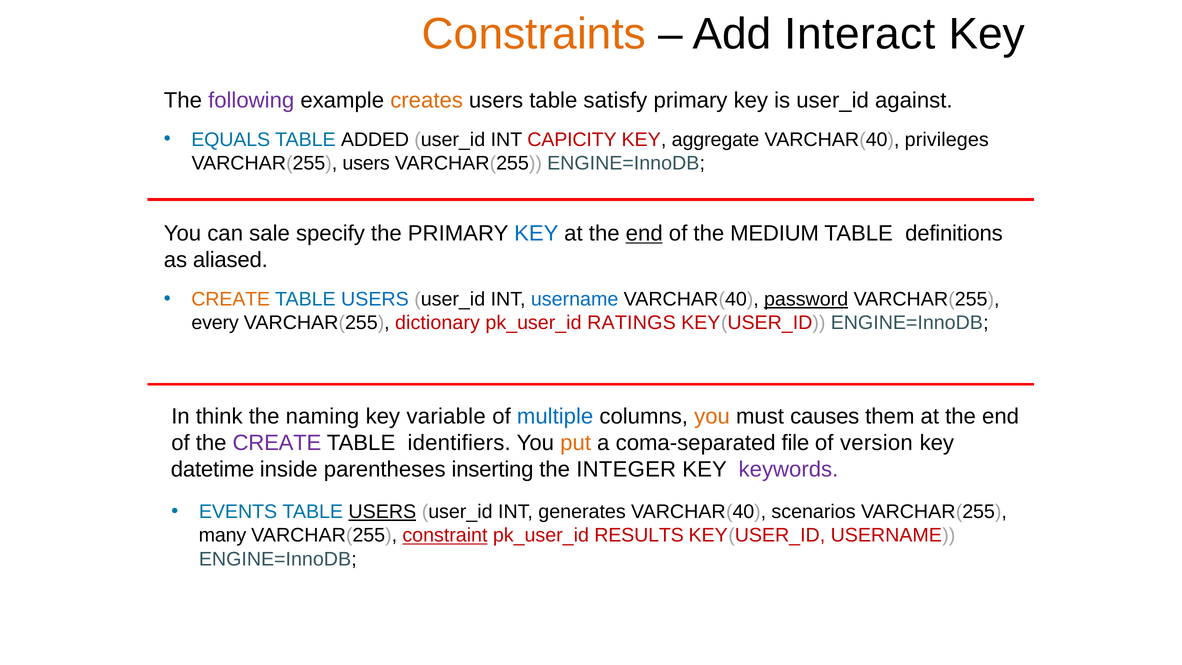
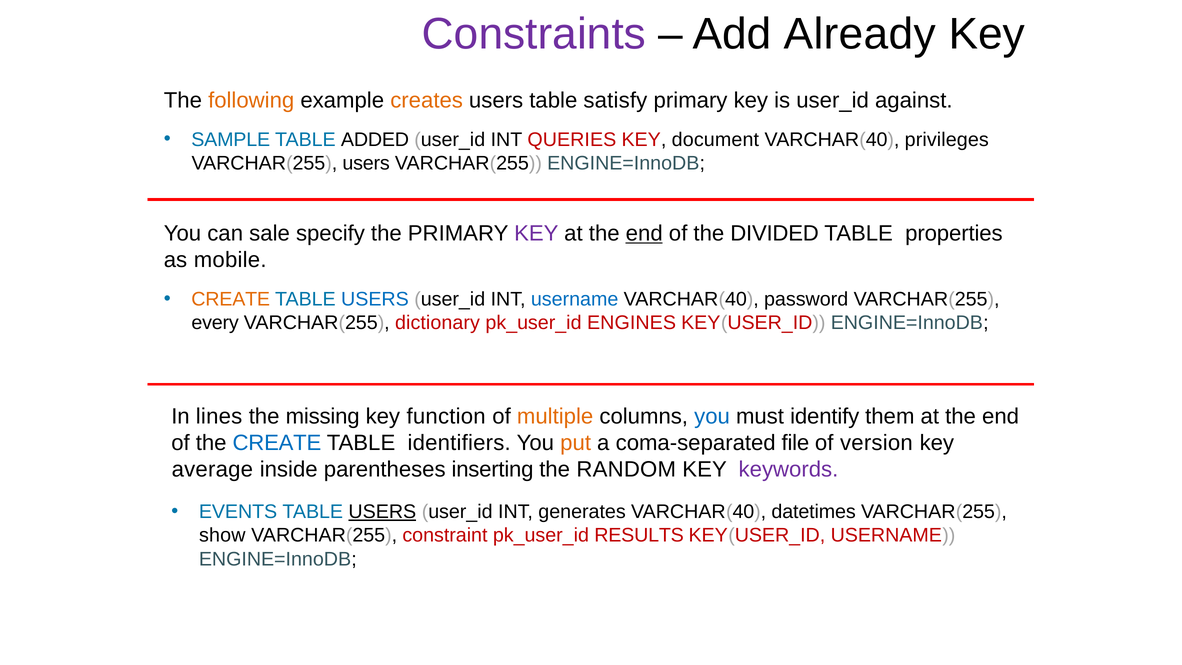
Constraints colour: orange -> purple
Interact: Interact -> Already
following colour: purple -> orange
EQUALS: EQUALS -> SAMPLE
CAPICITY: CAPICITY -> QUERIES
aggregate: aggregate -> document
KEY at (536, 233) colour: blue -> purple
MEDIUM: MEDIUM -> DIVIDED
definitions: definitions -> properties
aliased: aliased -> mobile
password underline: present -> none
RATINGS: RATINGS -> ENGINES
think: think -> lines
naming: naming -> missing
variable: variable -> function
multiple colour: blue -> orange
you at (712, 416) colour: orange -> blue
causes: causes -> identify
CREATE at (277, 443) colour: purple -> blue
datetime: datetime -> average
INTEGER: INTEGER -> RANDOM
scenarios: scenarios -> datetimes
many: many -> show
constraint underline: present -> none
